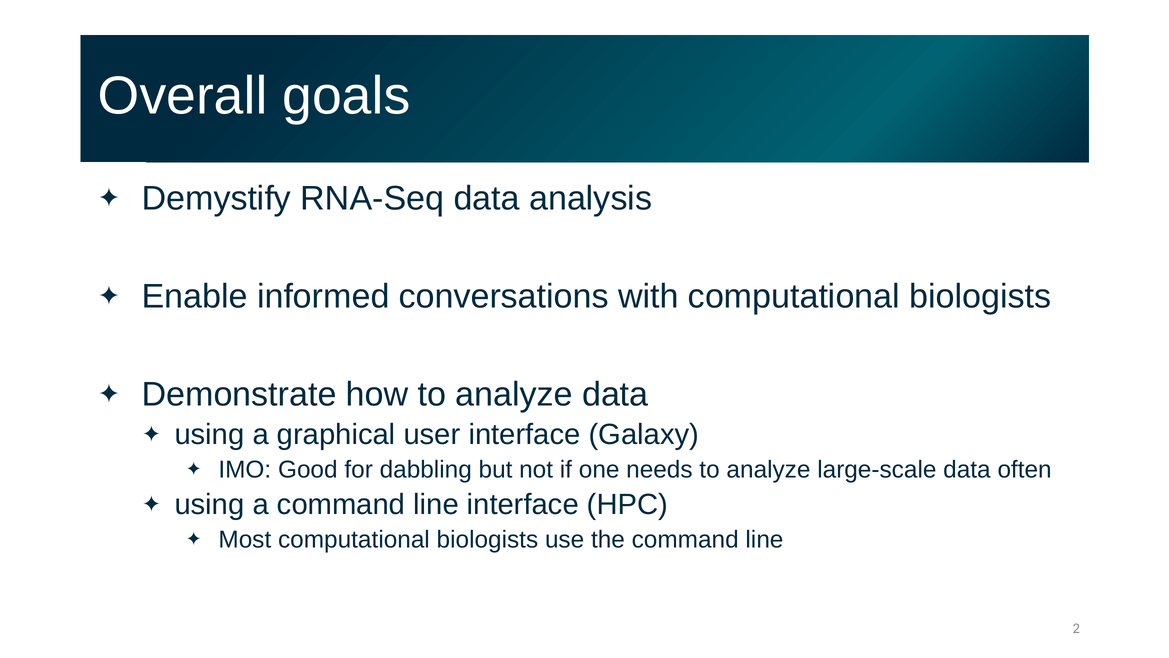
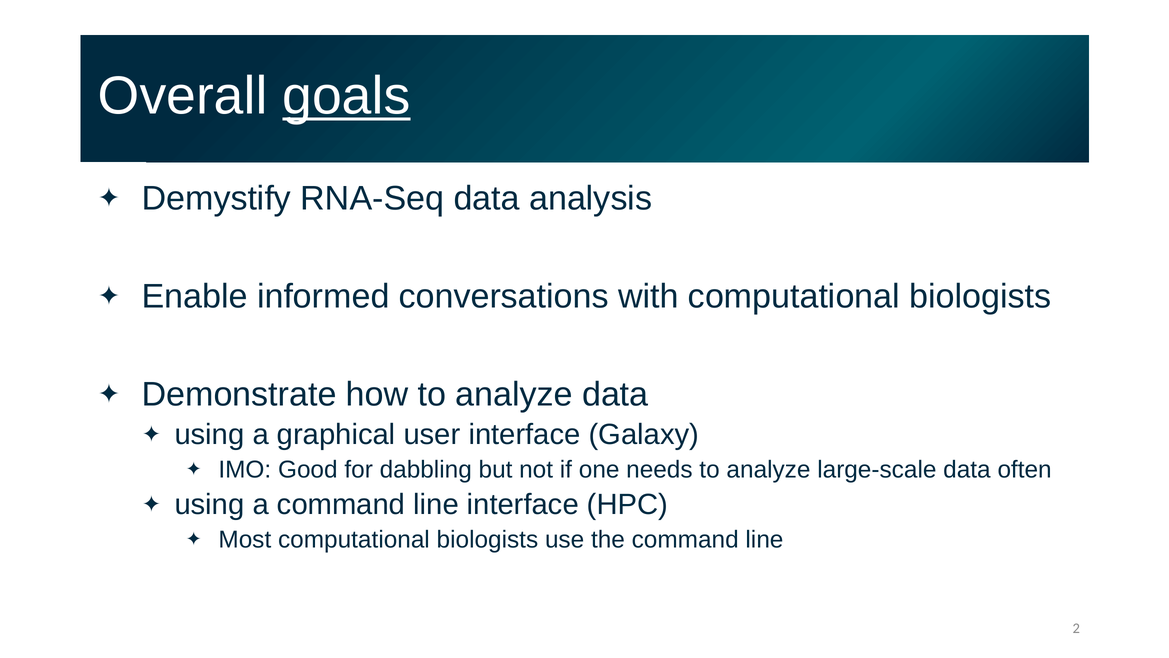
goals underline: none -> present
